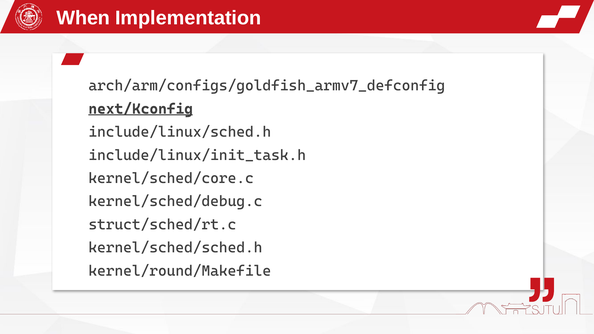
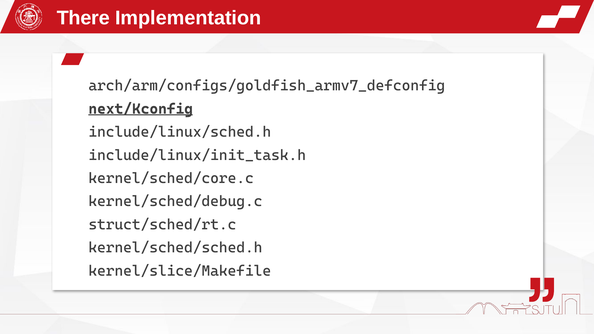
When: When -> There
kernel/round/Makefile: kernel/round/Makefile -> kernel/slice/Makefile
